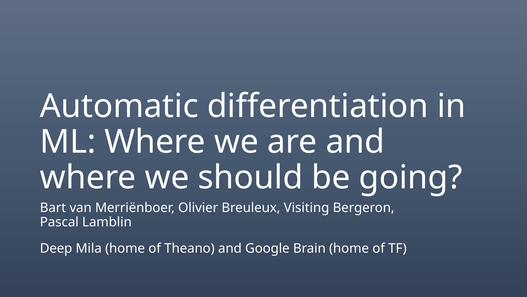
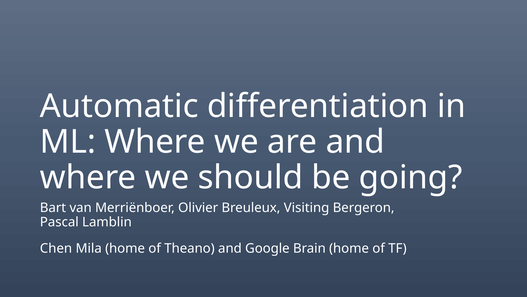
Deep: Deep -> Chen
